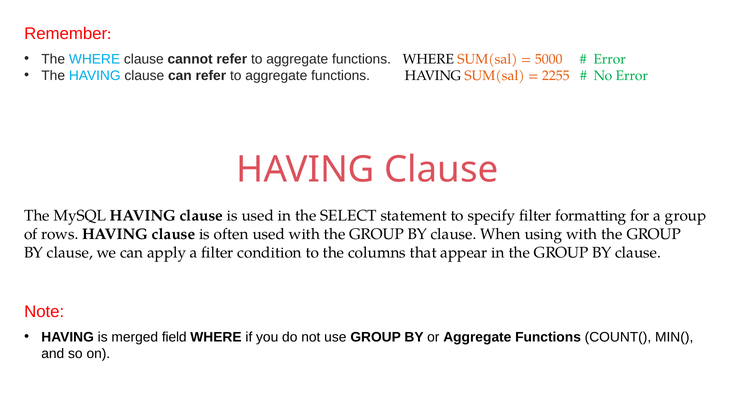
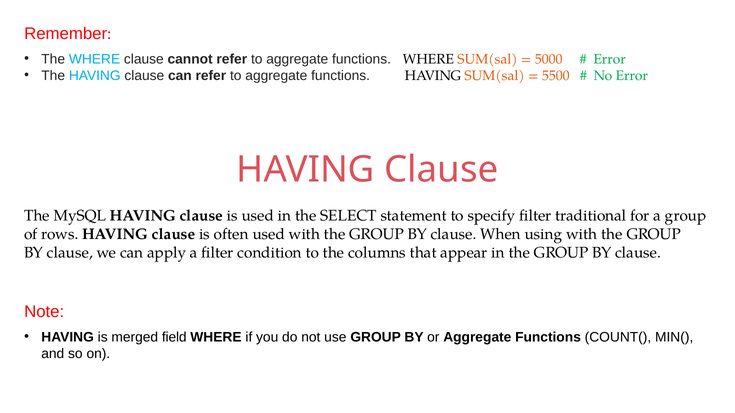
2255: 2255 -> 5500
formatting: formatting -> traditional
